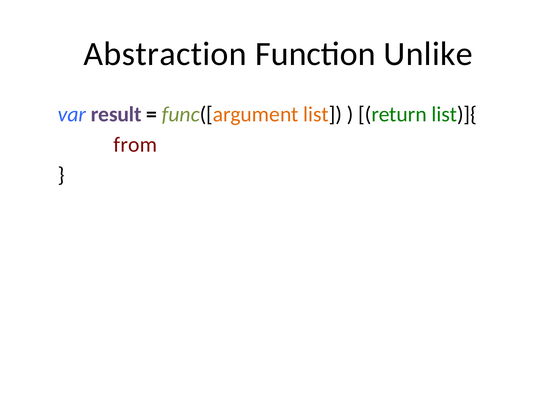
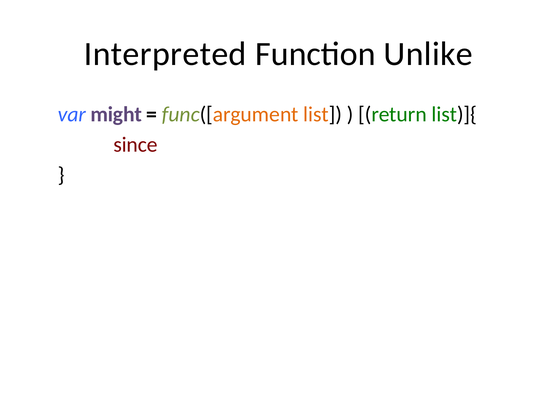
Abstraction: Abstraction -> Interpreted
result: result -> might
from: from -> since
